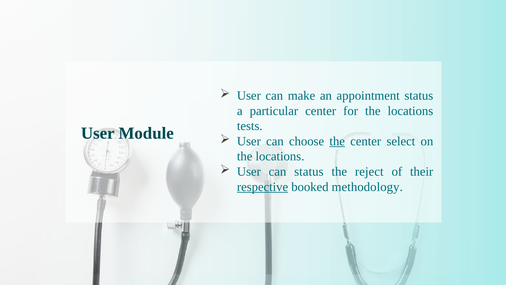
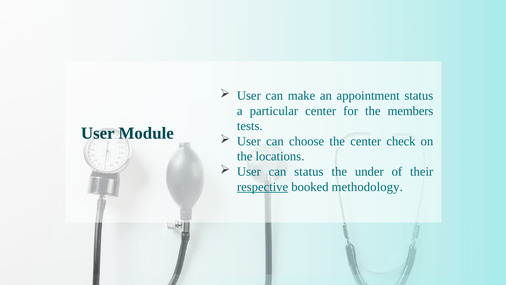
for the locations: locations -> members
the at (337, 141) underline: present -> none
select: select -> check
reject: reject -> under
